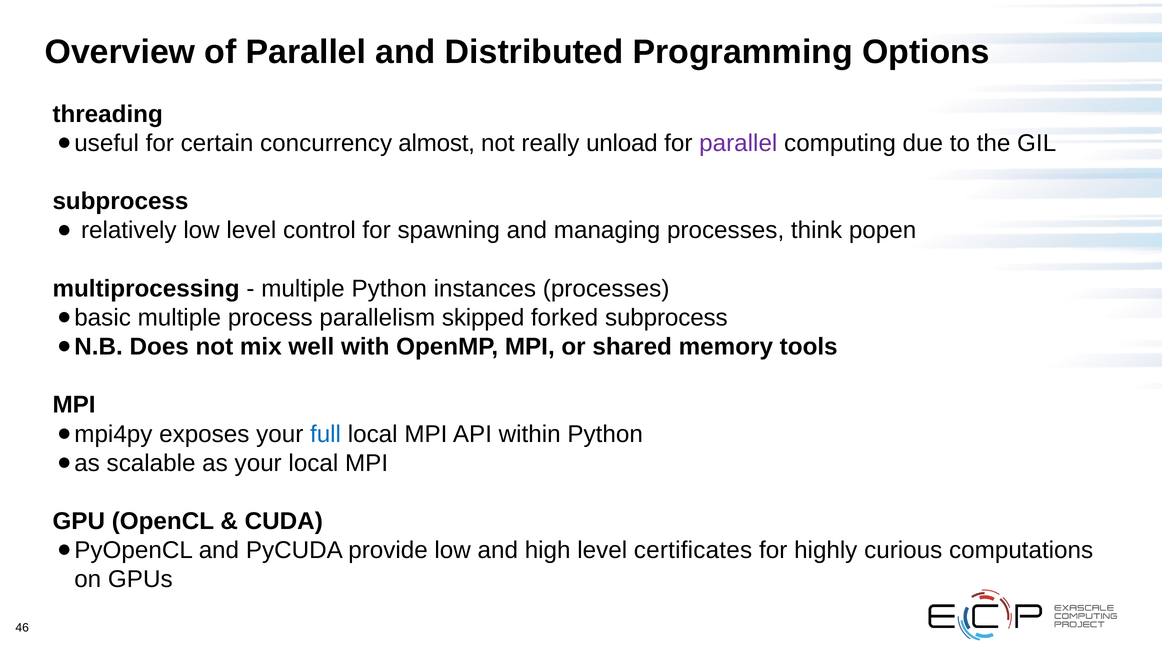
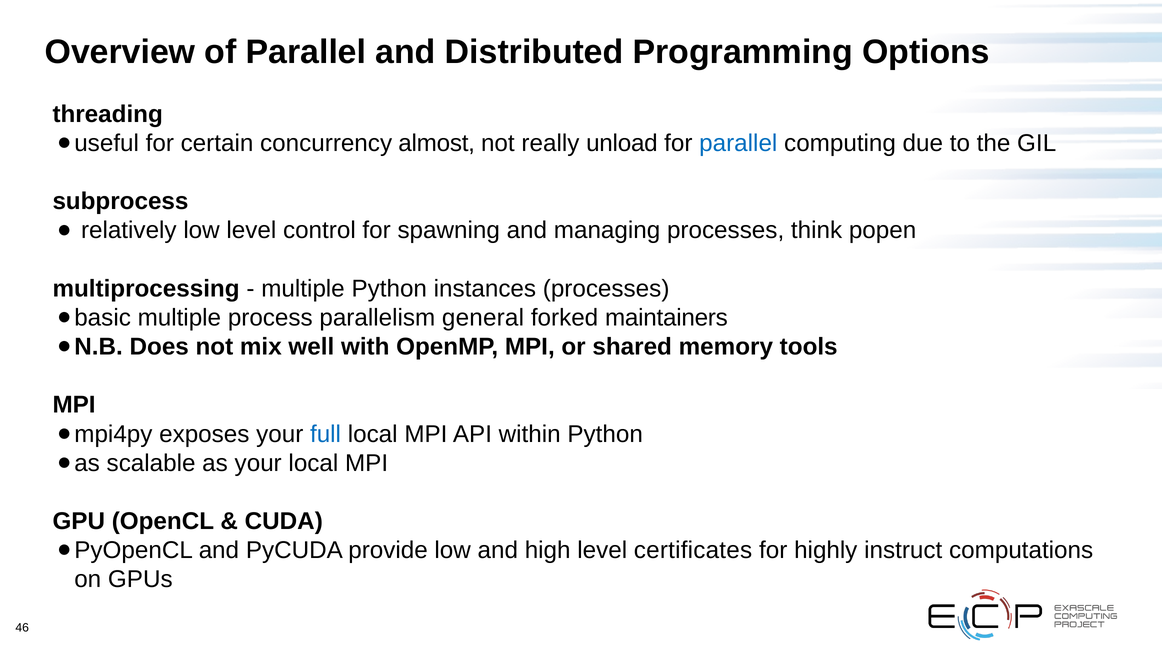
parallel at (738, 143) colour: purple -> blue
skipped: skipped -> general
forked subprocess: subprocess -> maintainers
curious: curious -> instruct
